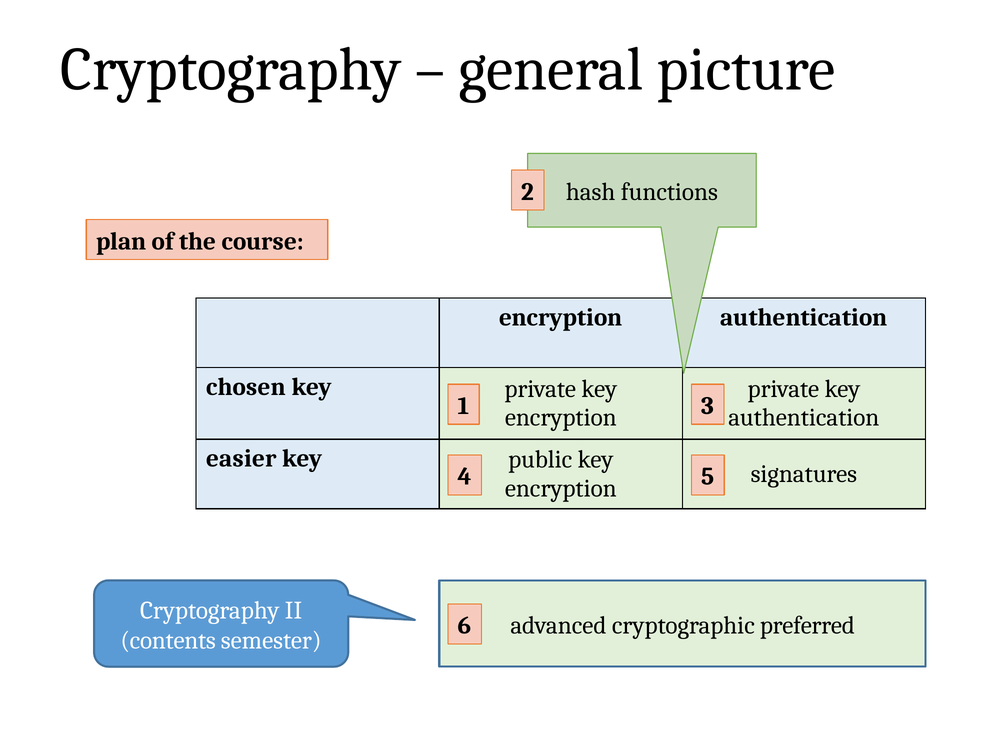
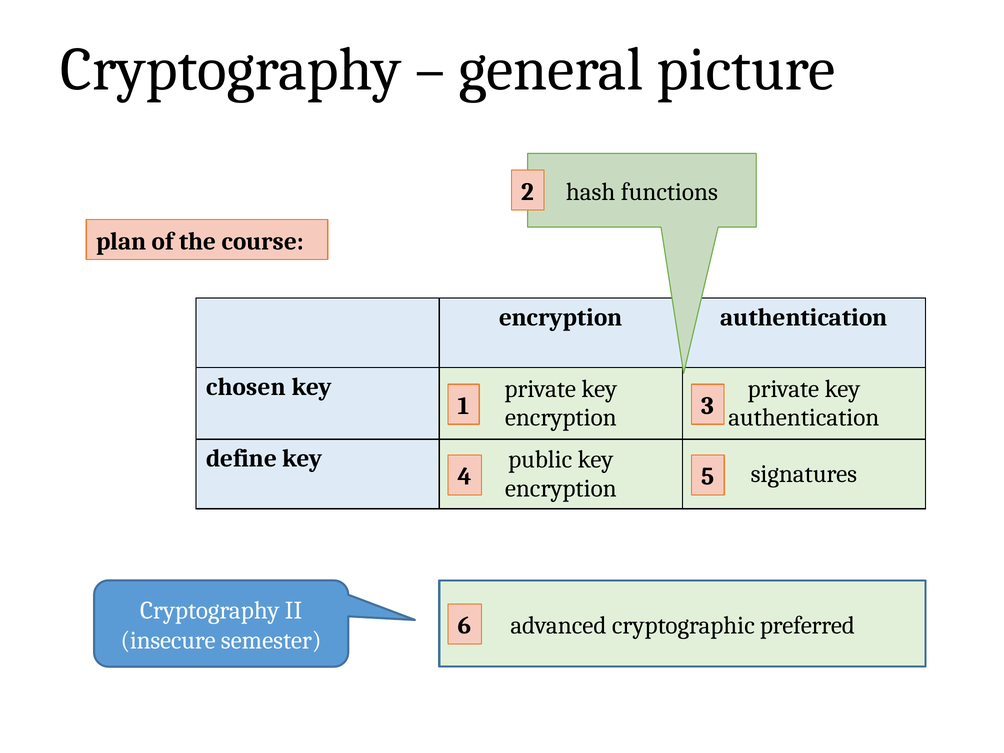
easier: easier -> define
contents: contents -> insecure
